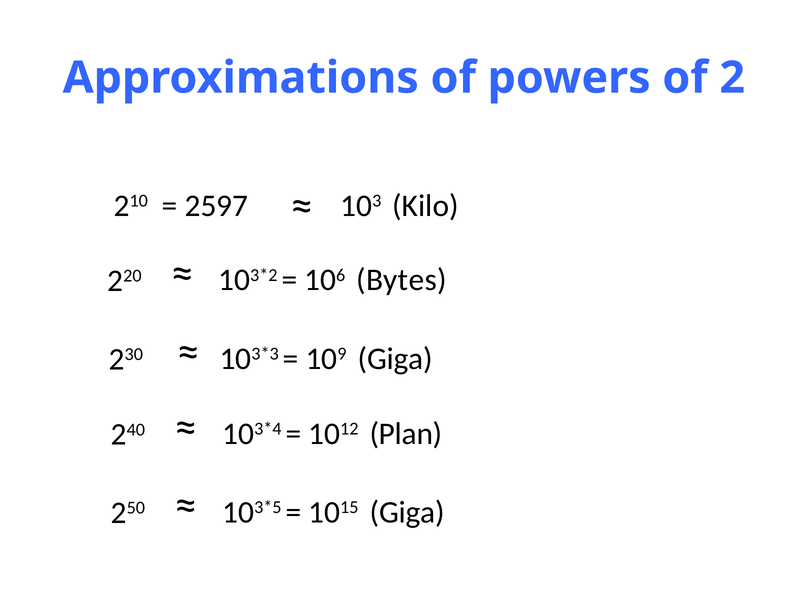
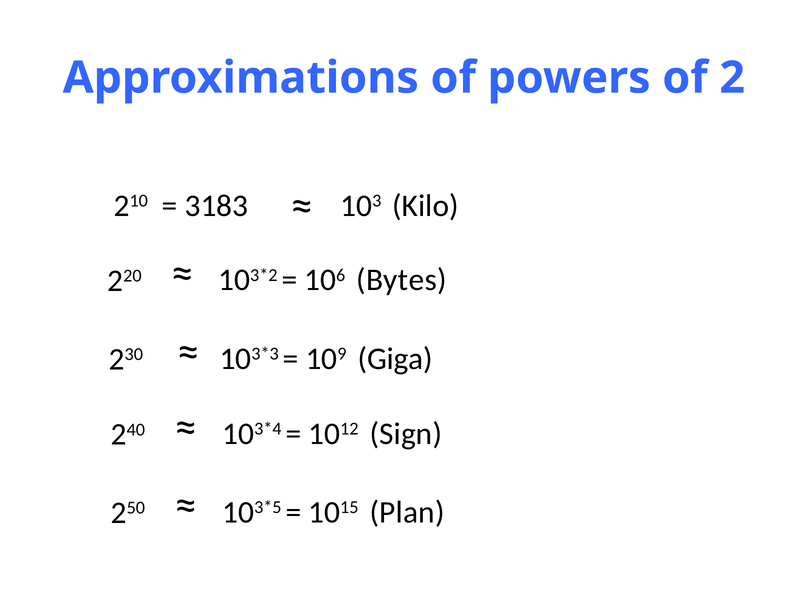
2597: 2597 -> 3183
Plan: Plan -> Sign
1015 Giga: Giga -> Plan
